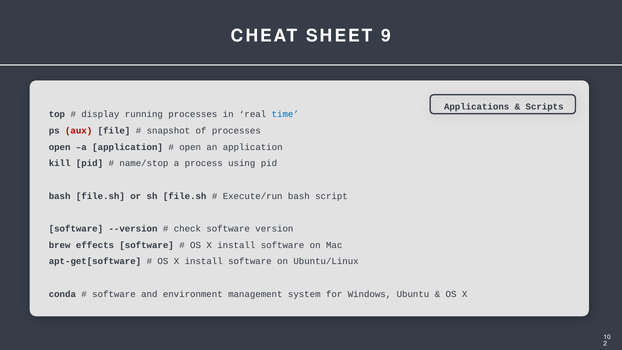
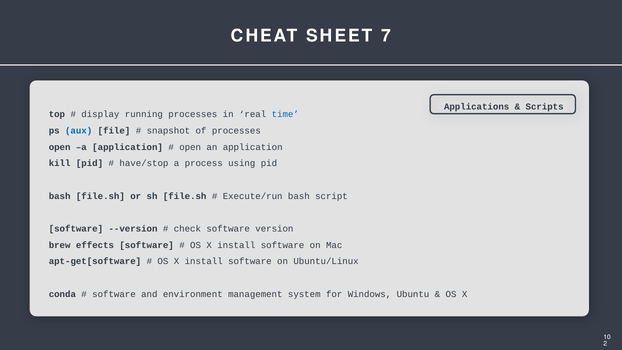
9: 9 -> 7
aux colour: red -> blue
name/stop: name/stop -> have/stop
